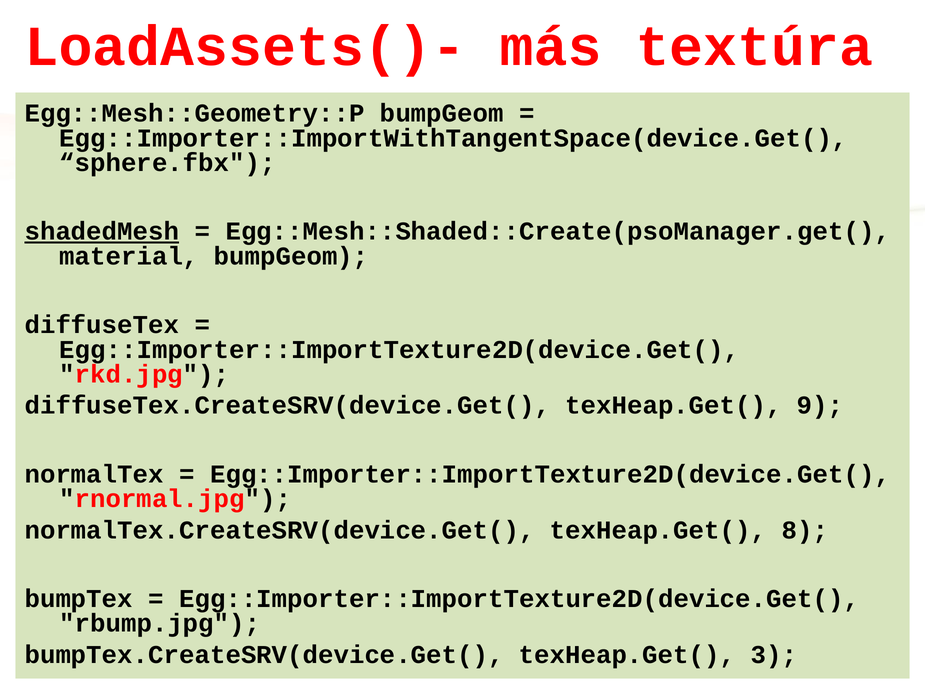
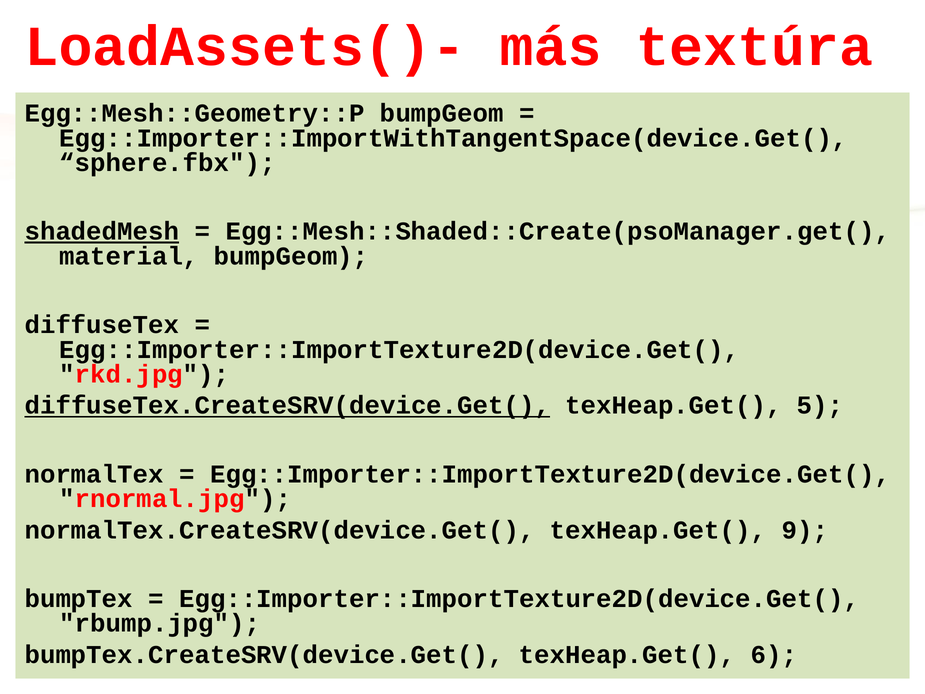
diffuseTex.CreateSRV(device.Get( underline: none -> present
9: 9 -> 5
8: 8 -> 9
3: 3 -> 6
